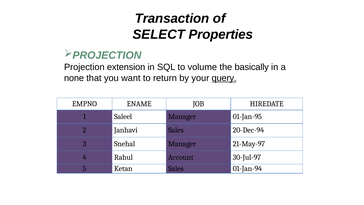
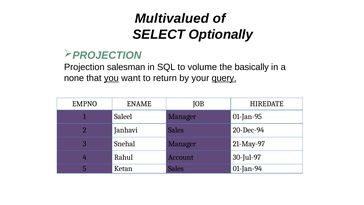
Transaction: Transaction -> Multivalued
Properties: Properties -> Optionally
extension: extension -> salesman
you underline: none -> present
